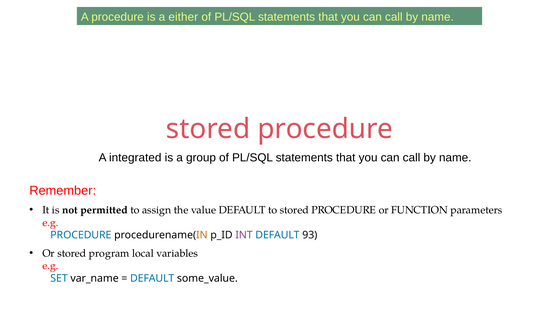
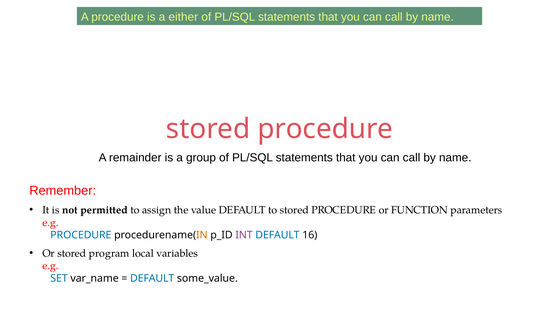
integrated: integrated -> remainder
93: 93 -> 16
